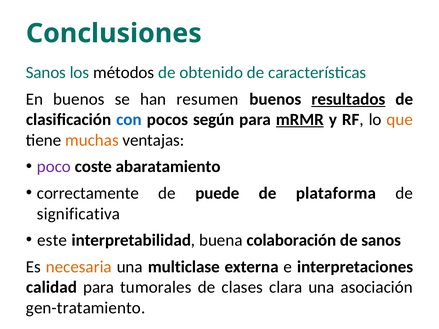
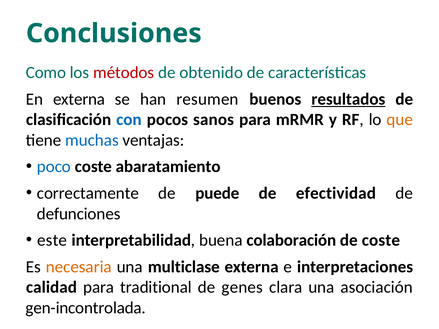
Sanos at (46, 73): Sanos -> Como
métodos colour: black -> red
En buenos: buenos -> externa
según: según -> sanos
mRMR underline: present -> none
muchas colour: orange -> blue
poco colour: purple -> blue
plataforma: plataforma -> efectividad
significativa: significativa -> defunciones
de sanos: sanos -> coste
tumorales: tumorales -> traditional
clases: clases -> genes
gen-tratamiento: gen-tratamiento -> gen-incontrolada
